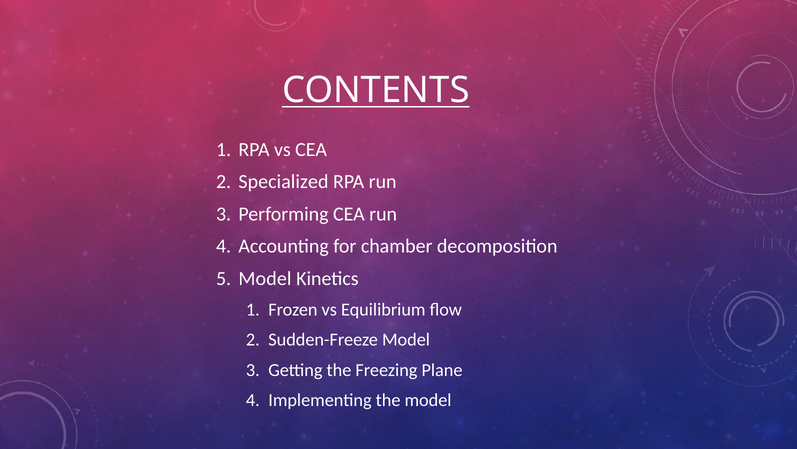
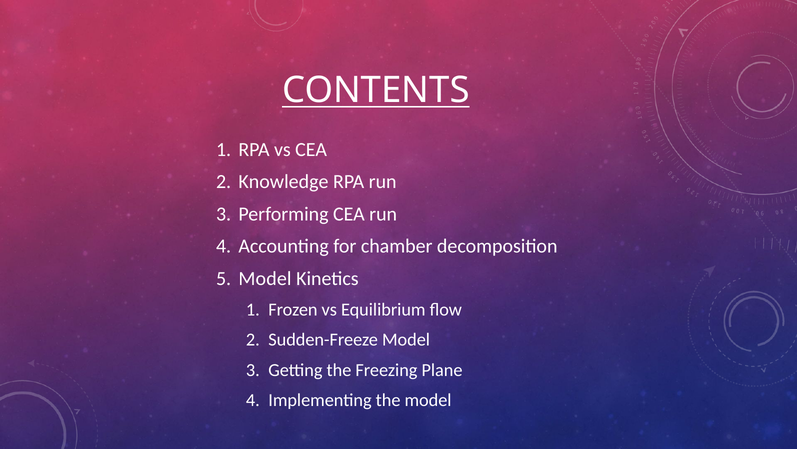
Specialized: Specialized -> Knowledge
